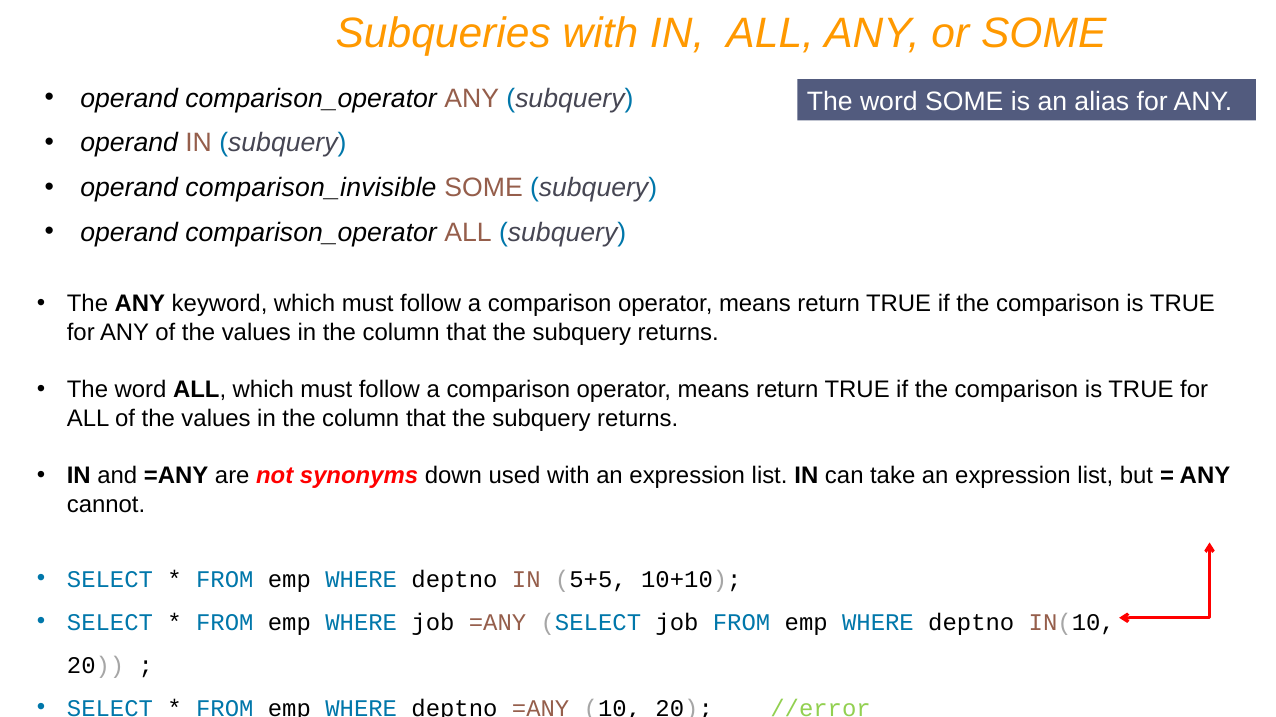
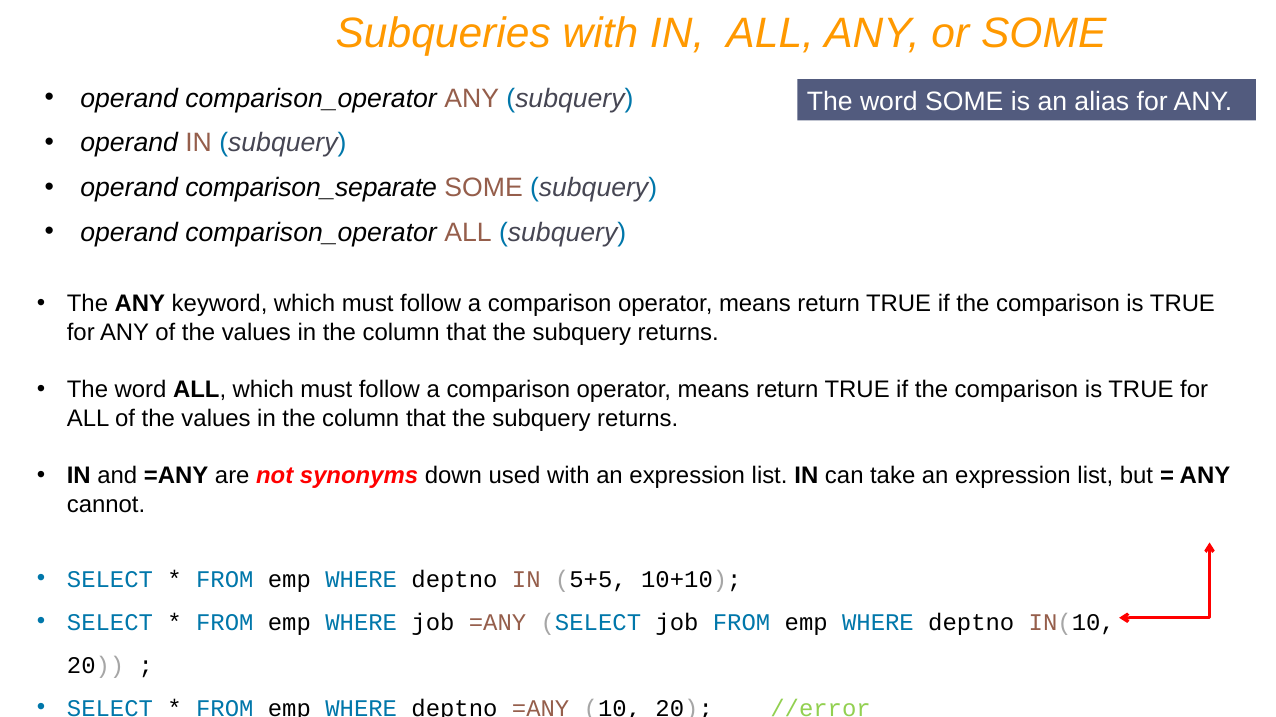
comparison_invisible: comparison_invisible -> comparison_separate
